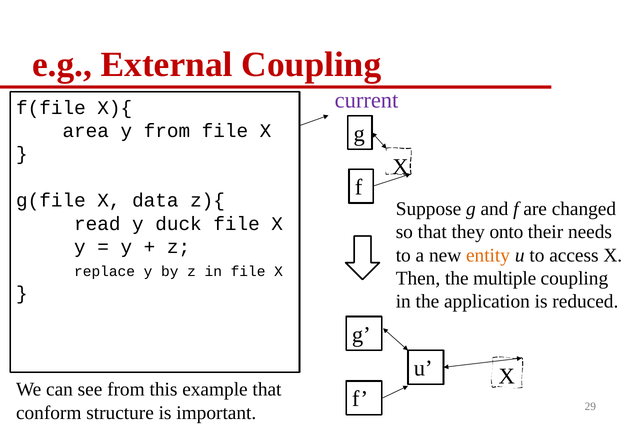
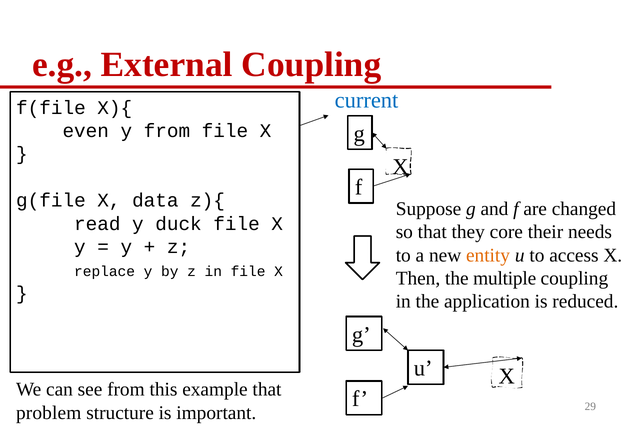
current colour: purple -> blue
area: area -> even
onto: onto -> core
conform: conform -> problem
